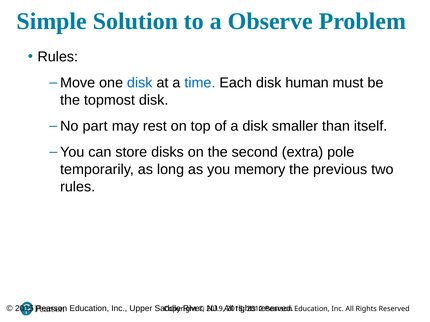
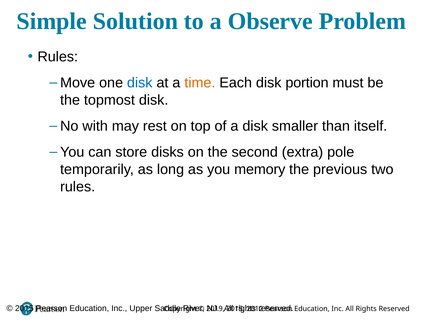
time colour: blue -> orange
human: human -> portion
part: part -> with
